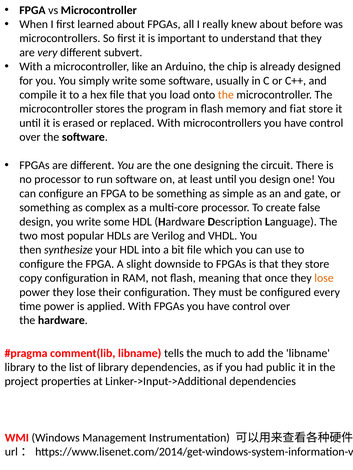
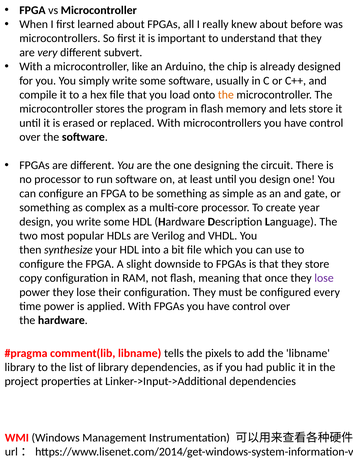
fiat: fiat -> lets
false: false -> year
lose at (324, 278) colour: orange -> purple
much: much -> pixels
